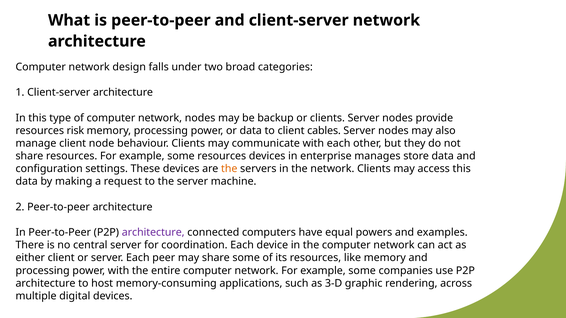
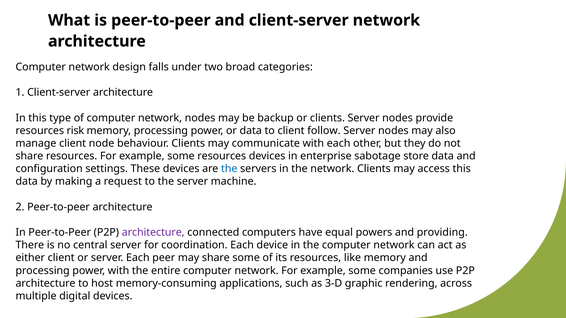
cables: cables -> follow
manages: manages -> sabotage
the at (229, 169) colour: orange -> blue
examples: examples -> providing
